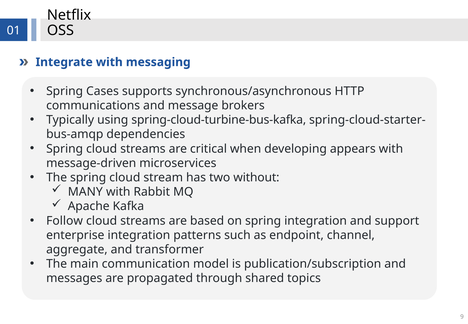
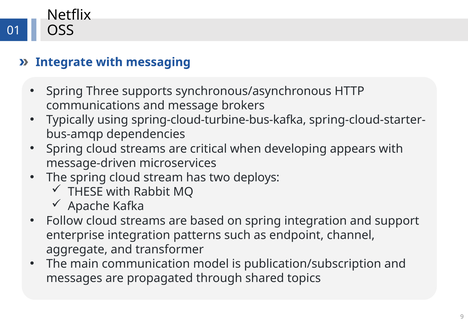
Cases: Cases -> Three
without: without -> deploys
MANY: MANY -> THESE
